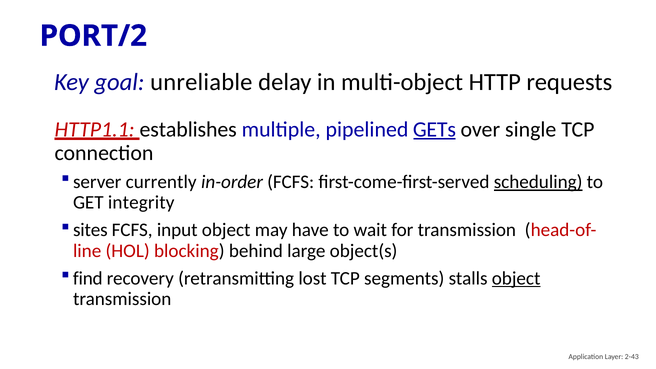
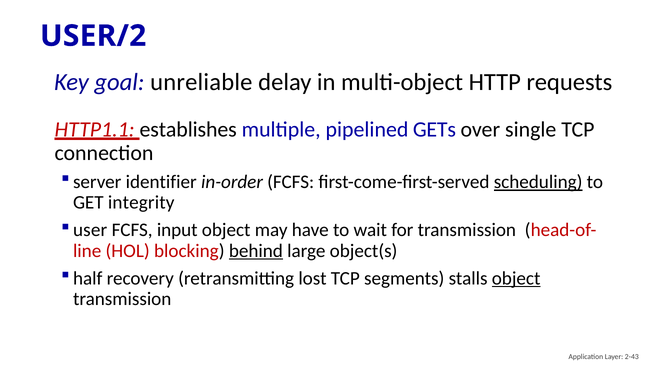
PORT/2: PORT/2 -> USER/2
GETs underline: present -> none
currently: currently -> identifier
sites: sites -> user
behind underline: none -> present
find: find -> half
